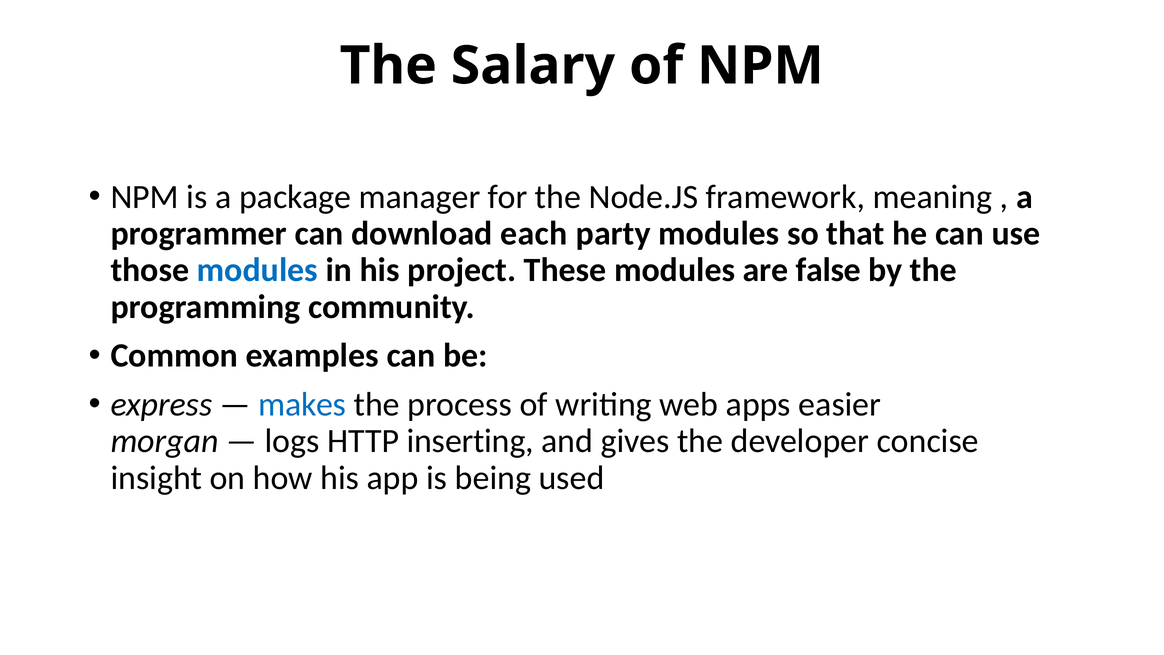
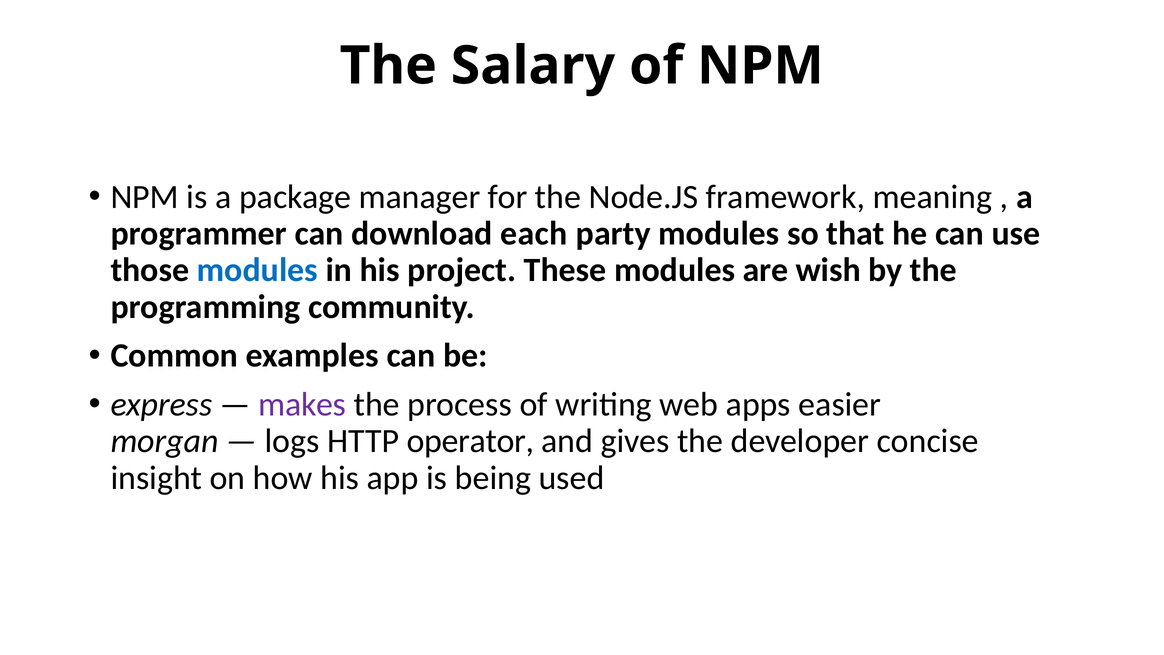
false: false -> wish
makes colour: blue -> purple
inserting: inserting -> operator
